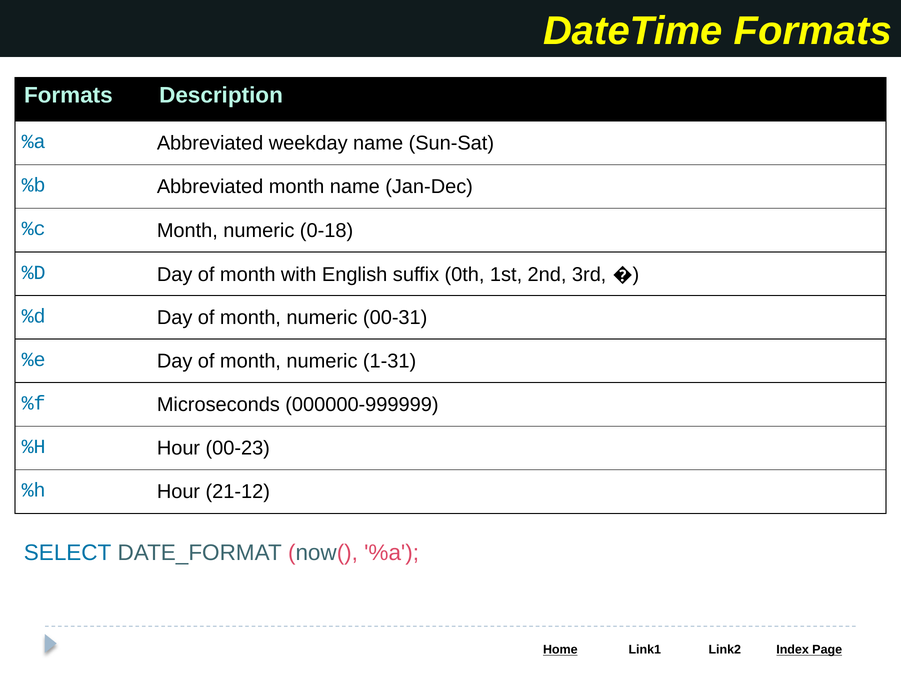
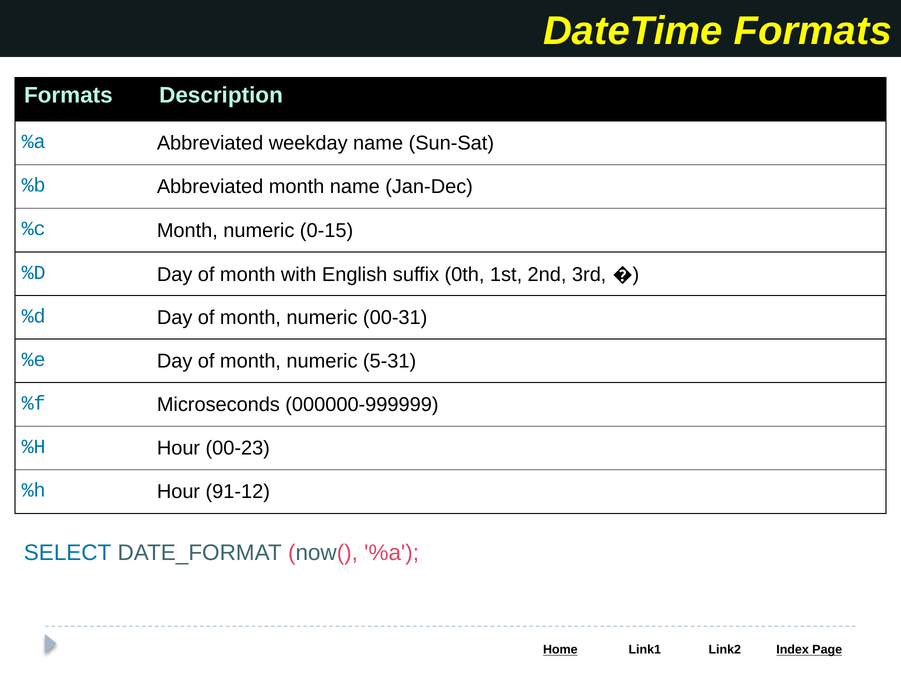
0-18: 0-18 -> 0-15
1-31: 1-31 -> 5-31
21-12: 21-12 -> 91-12
